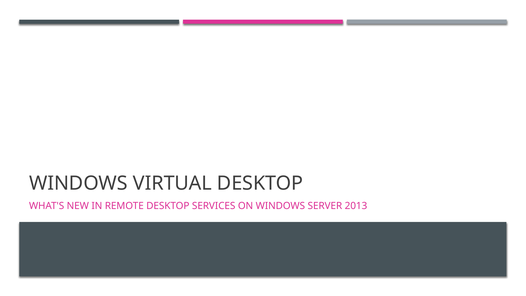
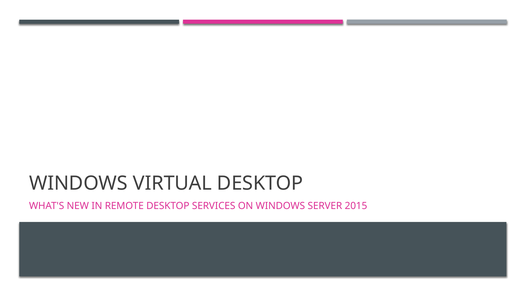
2013: 2013 -> 2015
